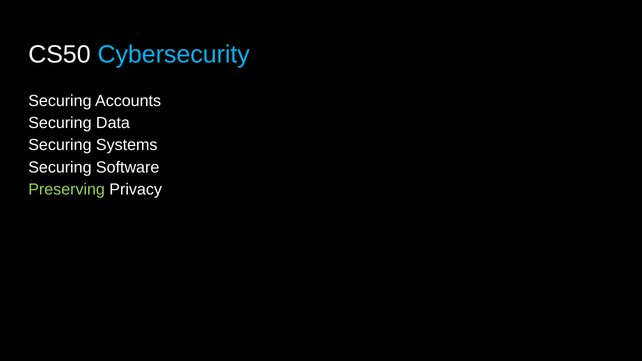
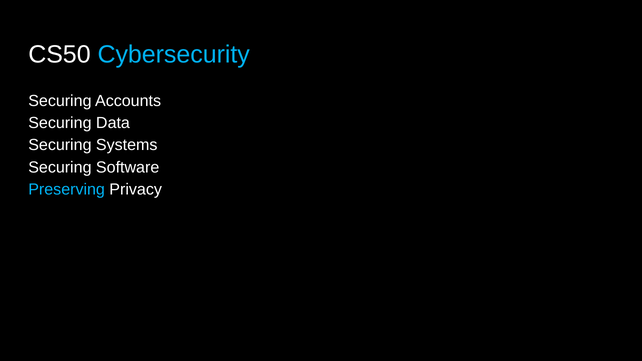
Preserving colour: light green -> light blue
